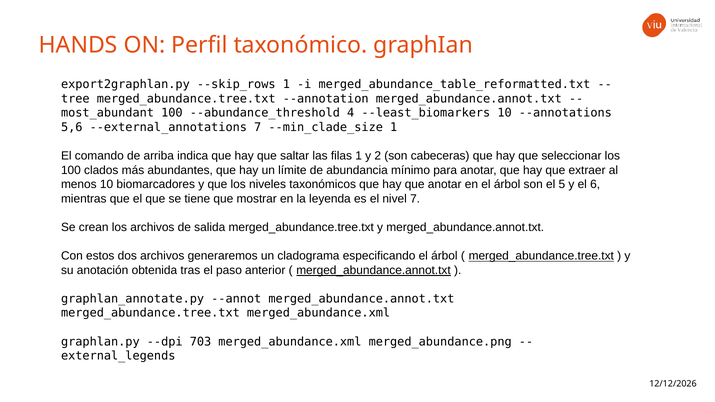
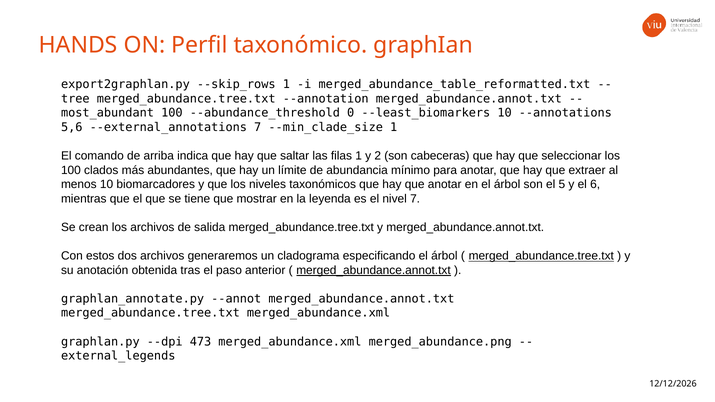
4: 4 -> 0
703: 703 -> 473
